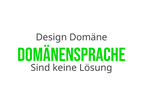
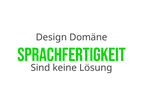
Domänensprache: Domänensprache -> Sprachfertigkeit
